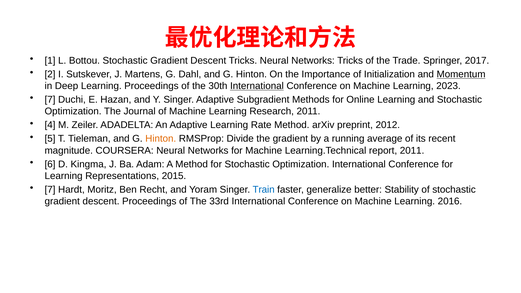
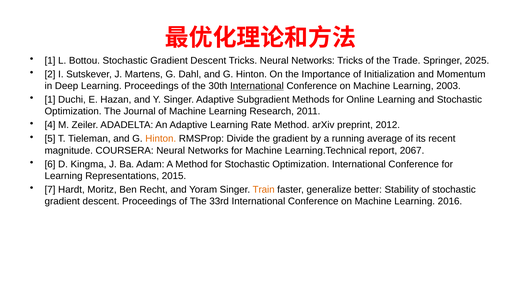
2017: 2017 -> 2025
Momentum underline: present -> none
2023: 2023 -> 2003
7 at (50, 100): 7 -> 1
report 2011: 2011 -> 2067
Train colour: blue -> orange
